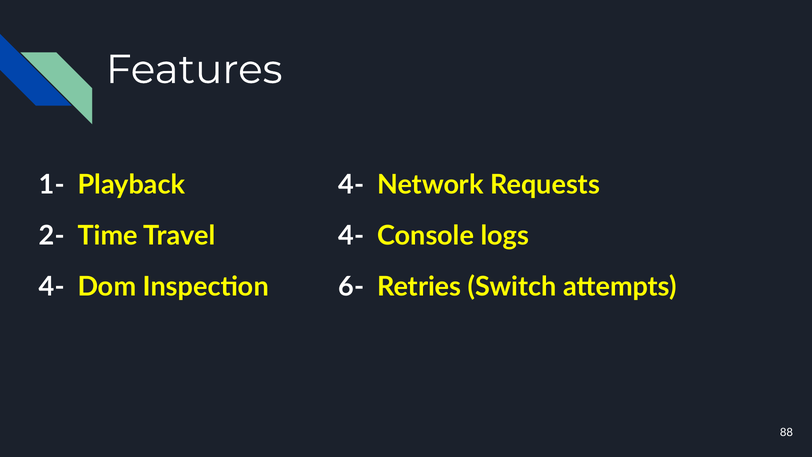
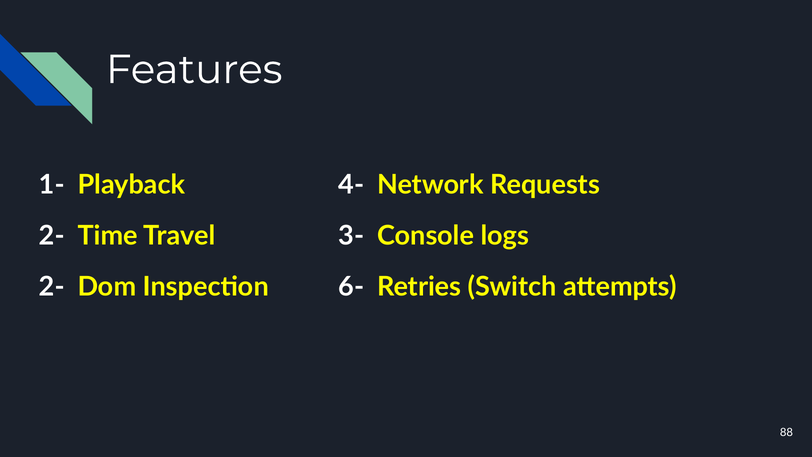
4- at (351, 236): 4- -> 3-
4- at (52, 286): 4- -> 2-
